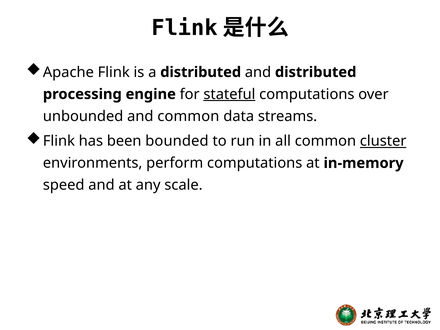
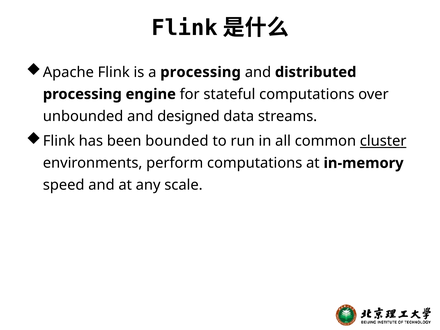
a distributed: distributed -> processing
stateful underline: present -> none
and common: common -> designed
